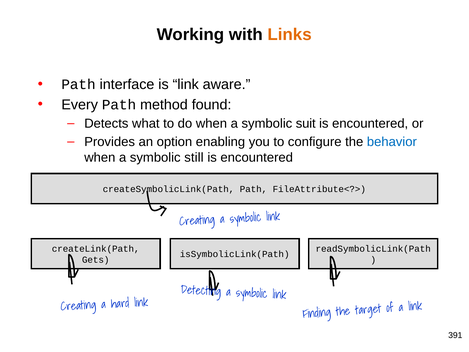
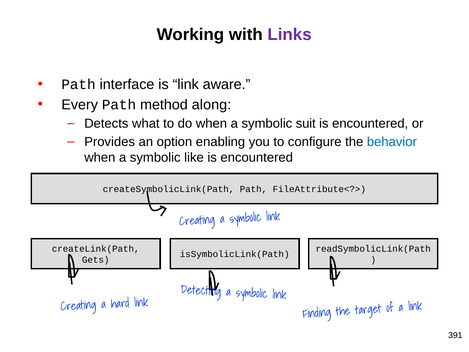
Links colour: orange -> purple
found: found -> along
still: still -> like
